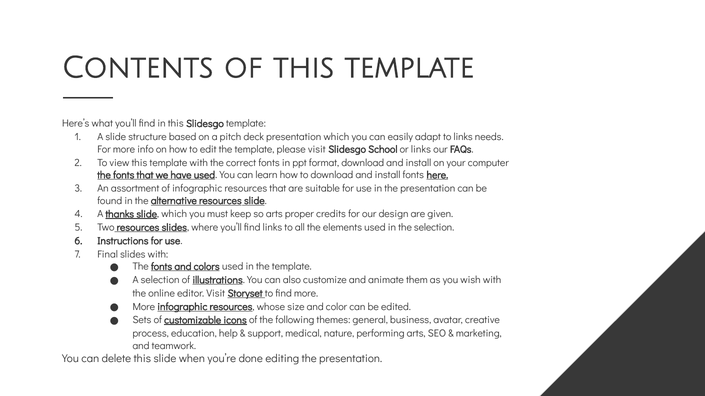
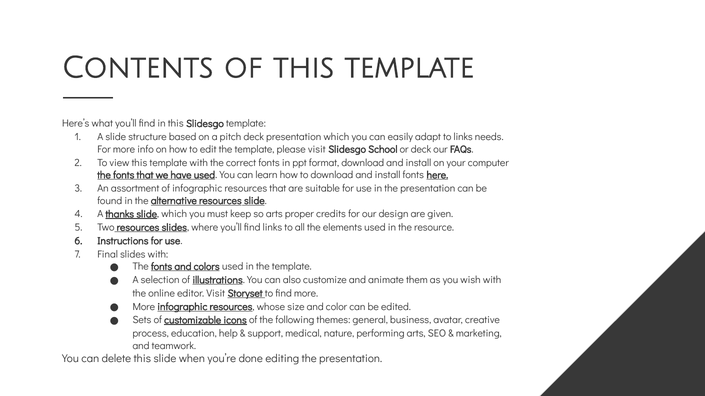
or links: links -> deck
the selection: selection -> resource
